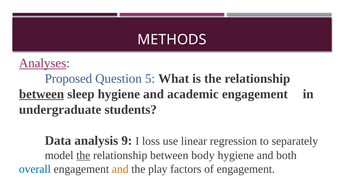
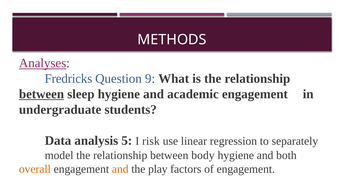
Proposed: Proposed -> Fredricks
5: 5 -> 9
9: 9 -> 5
loss: loss -> risk
the at (83, 155) underline: present -> none
overall colour: blue -> orange
